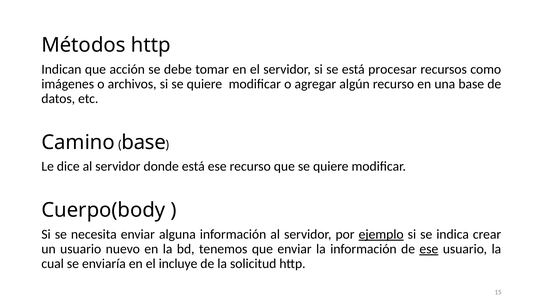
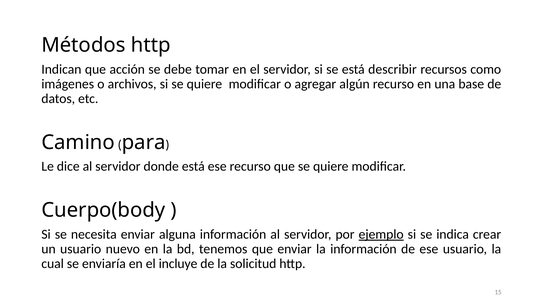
procesar: procesar -> describir
base at (144, 142): base -> para
ese at (429, 248) underline: present -> none
